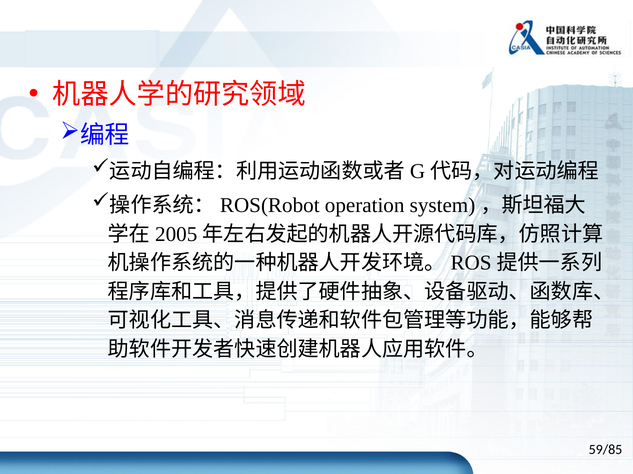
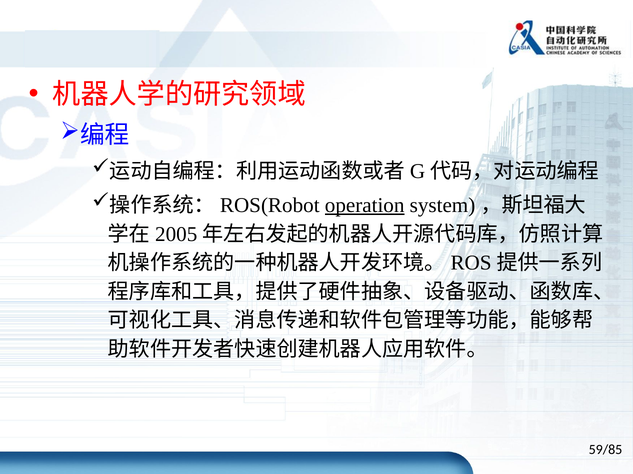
operation underline: none -> present
